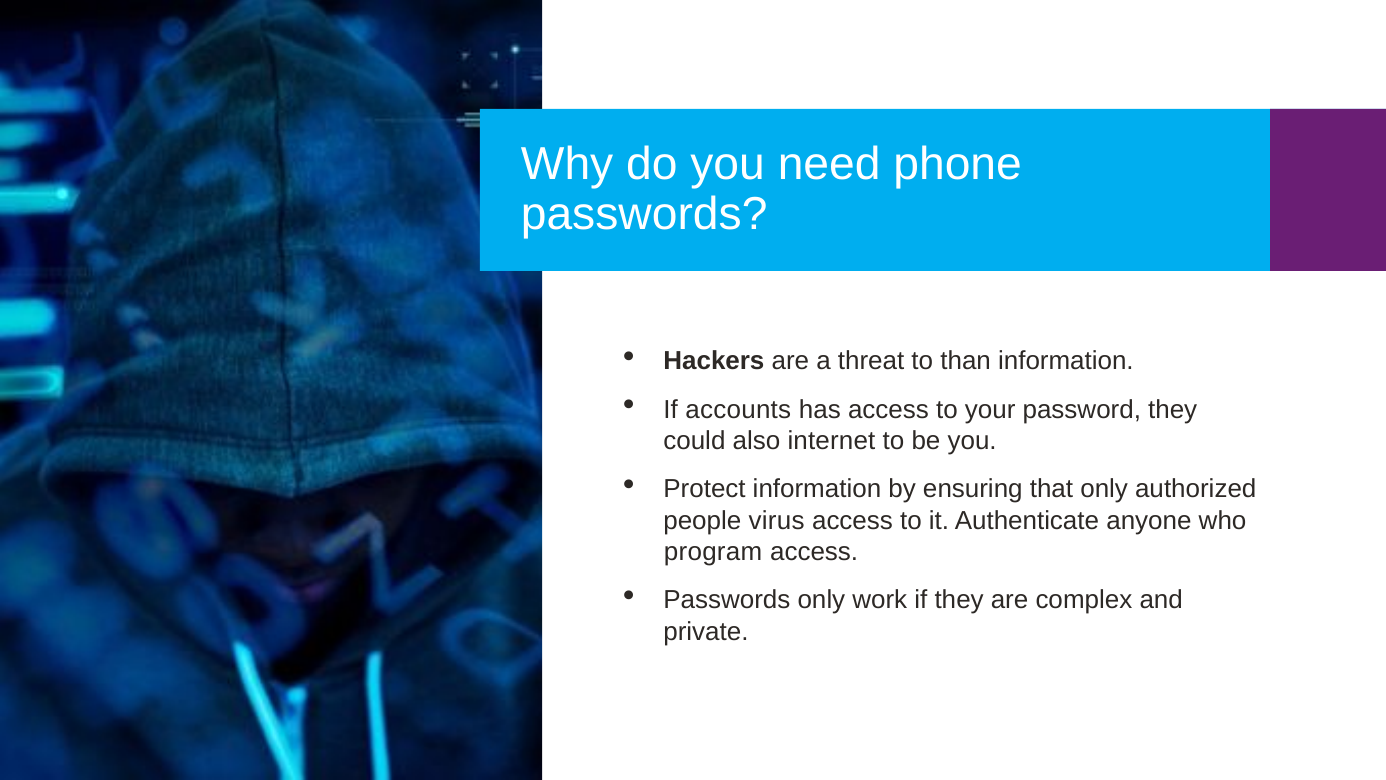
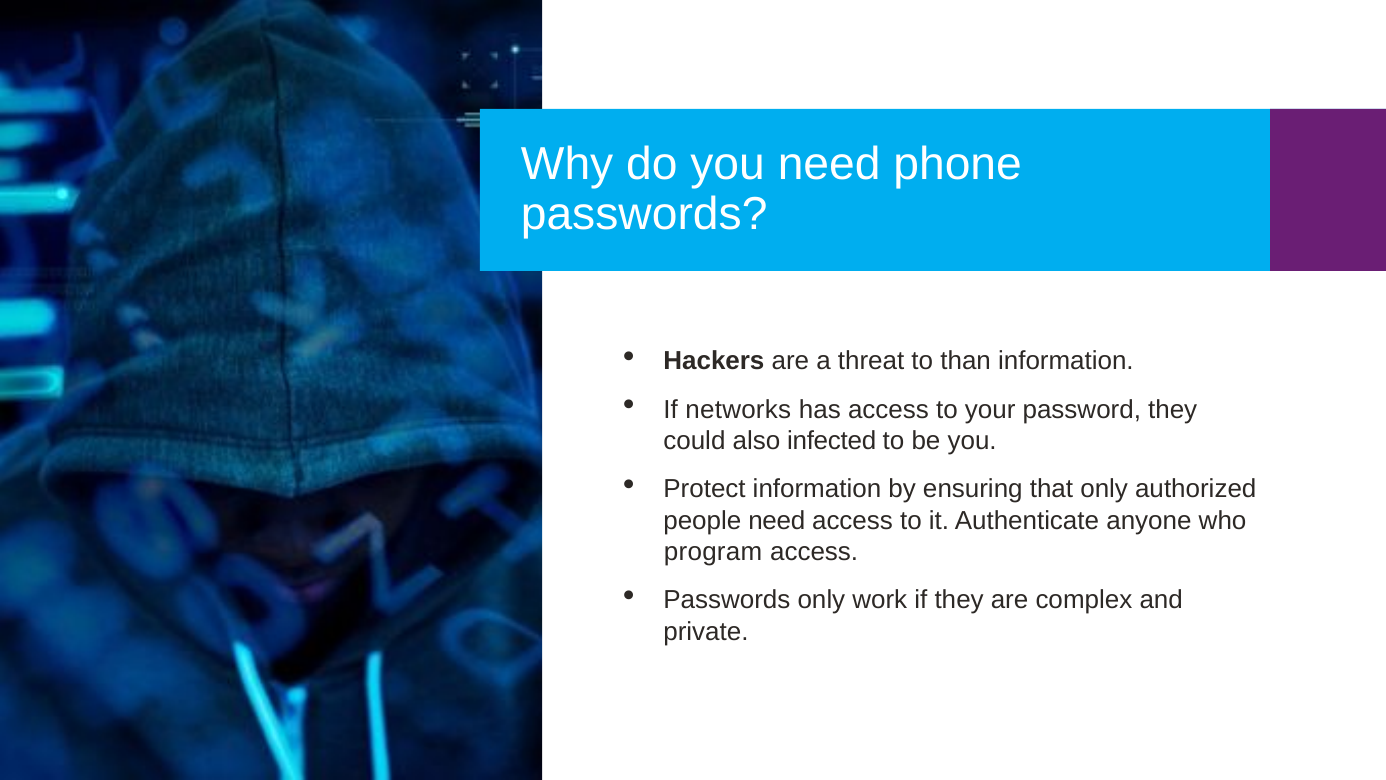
accounts: accounts -> networks
internet: internet -> infected
people virus: virus -> need
